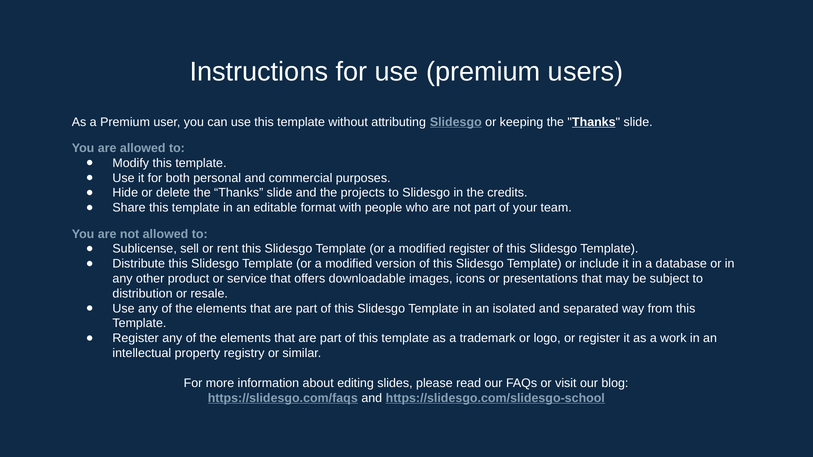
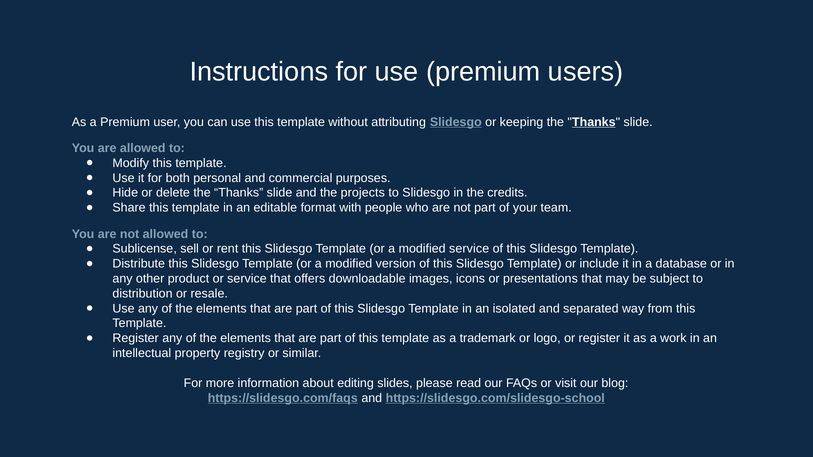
modified register: register -> service
